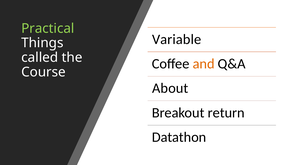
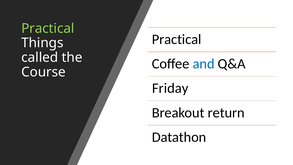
Variable at (177, 39): Variable -> Practical
and colour: orange -> blue
About: About -> Friday
